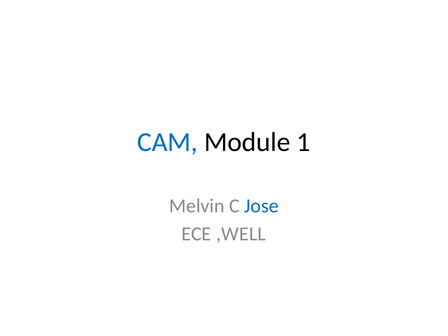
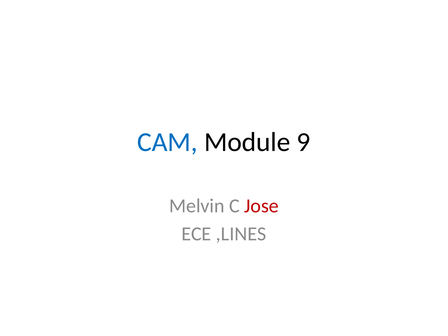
1: 1 -> 9
Jose colour: blue -> red
,WELL: ,WELL -> ,LINES
